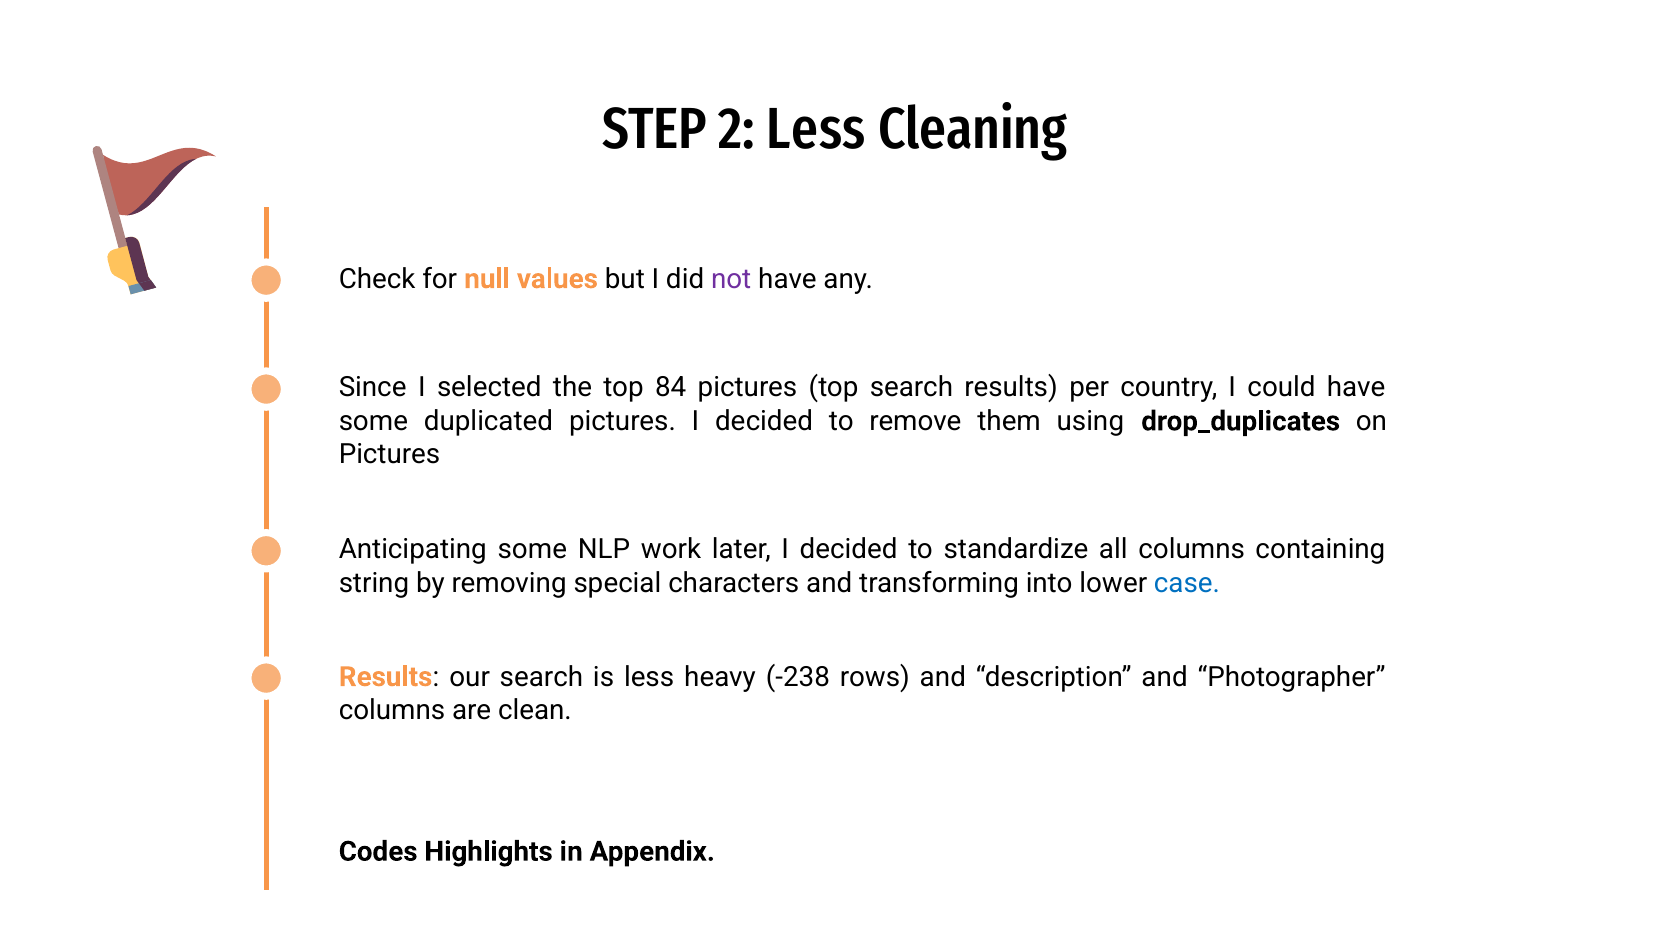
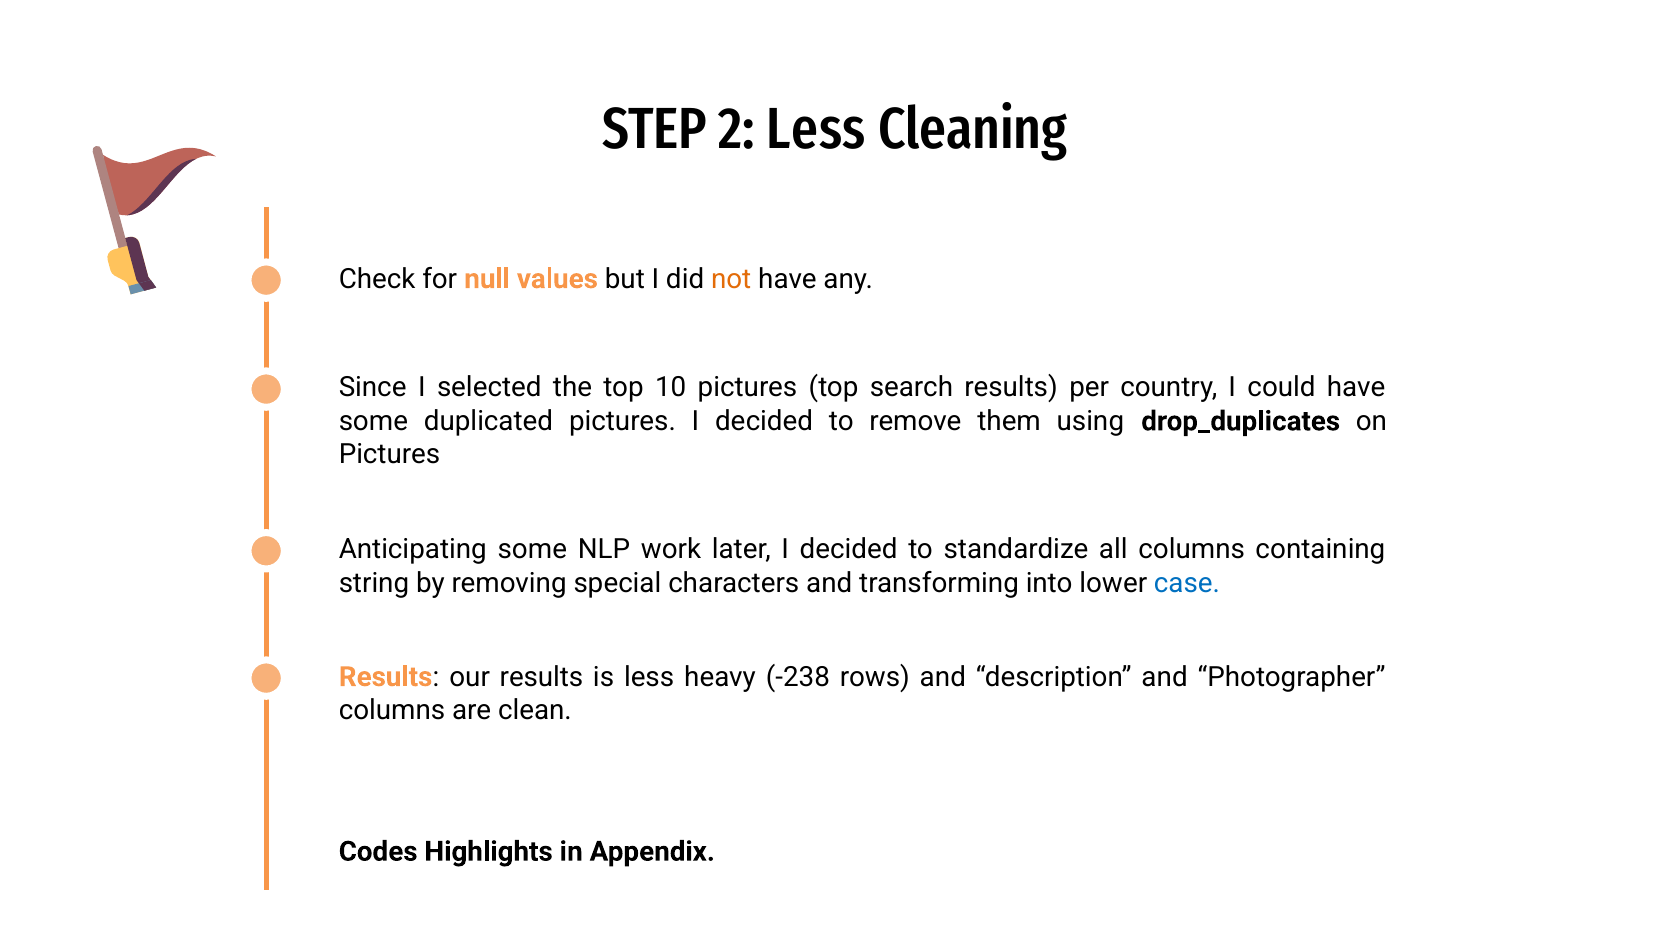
not colour: purple -> orange
84: 84 -> 10
our search: search -> results
